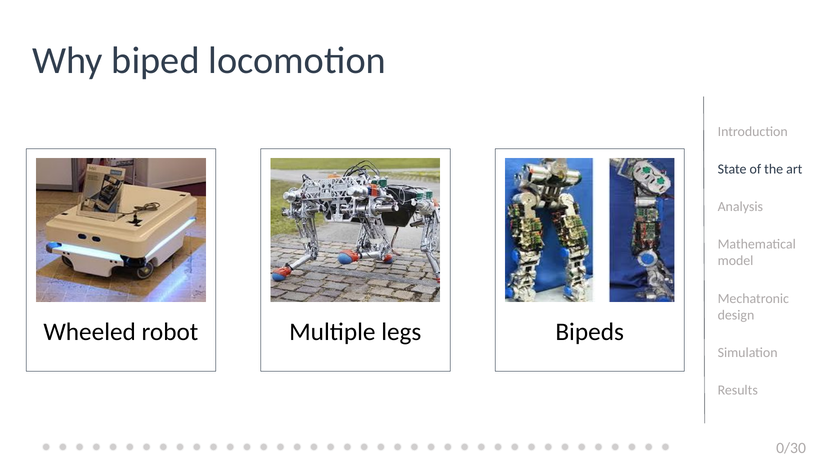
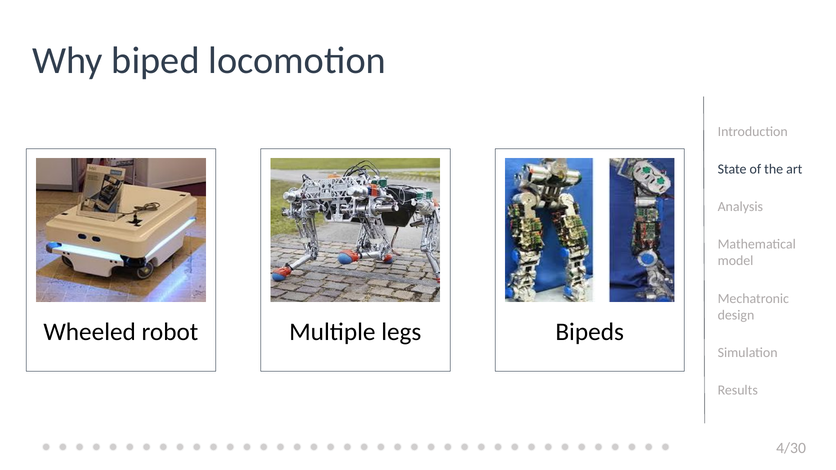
0/30: 0/30 -> 4/30
